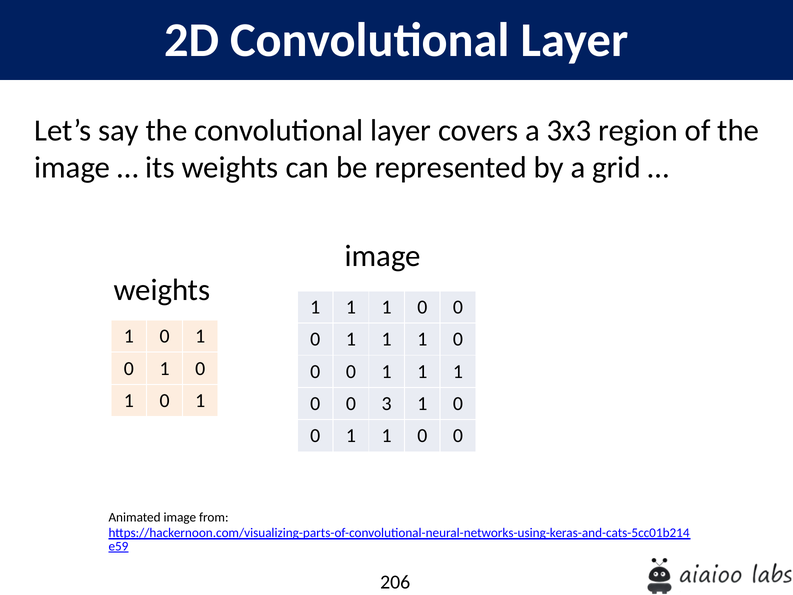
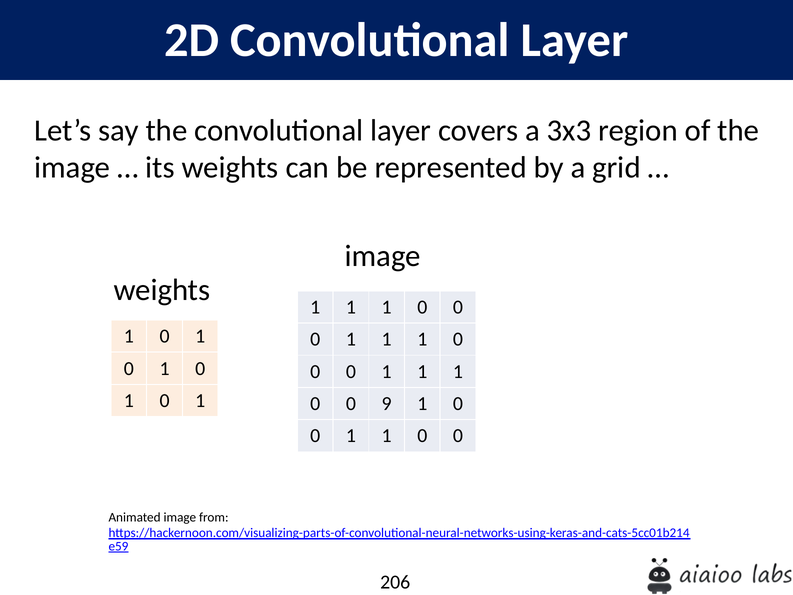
3: 3 -> 9
